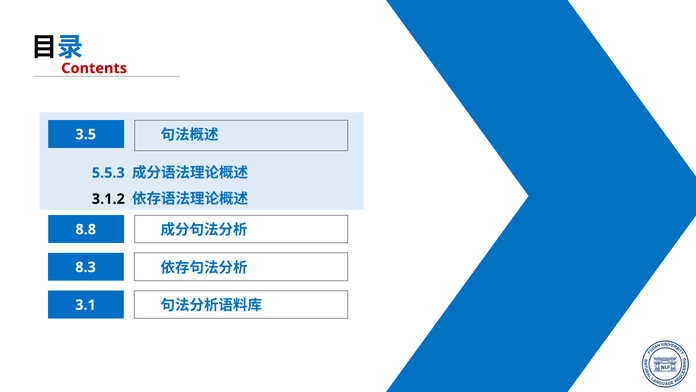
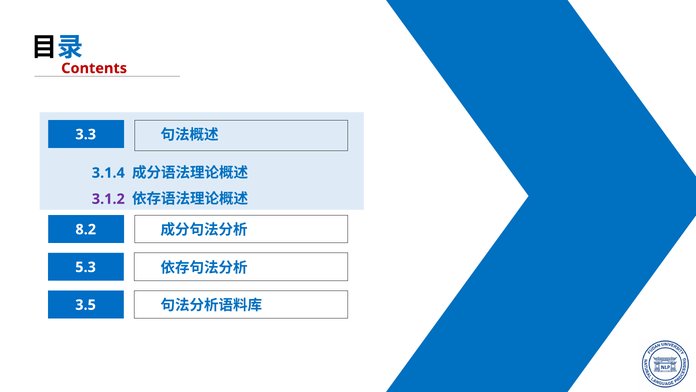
3.5: 3.5 -> 3.3
5.5.3: 5.5.3 -> 3.1.4
3.1.2 colour: black -> purple
8.8: 8.8 -> 8.2
8.3: 8.3 -> 5.3
3.1: 3.1 -> 3.5
